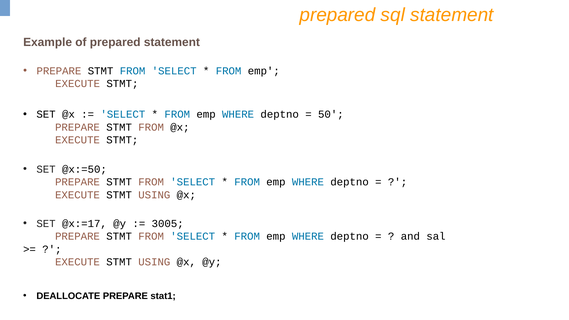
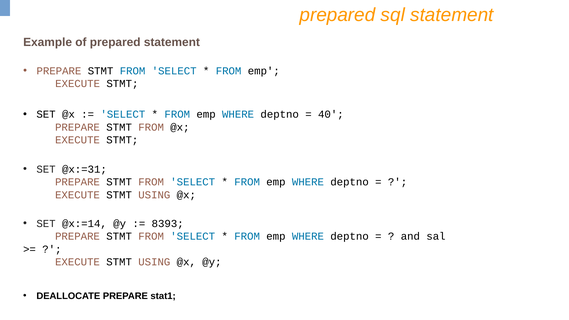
50: 50 -> 40
@x:=50: @x:=50 -> @x:=31
@x:=17: @x:=17 -> @x:=14
3005: 3005 -> 8393
